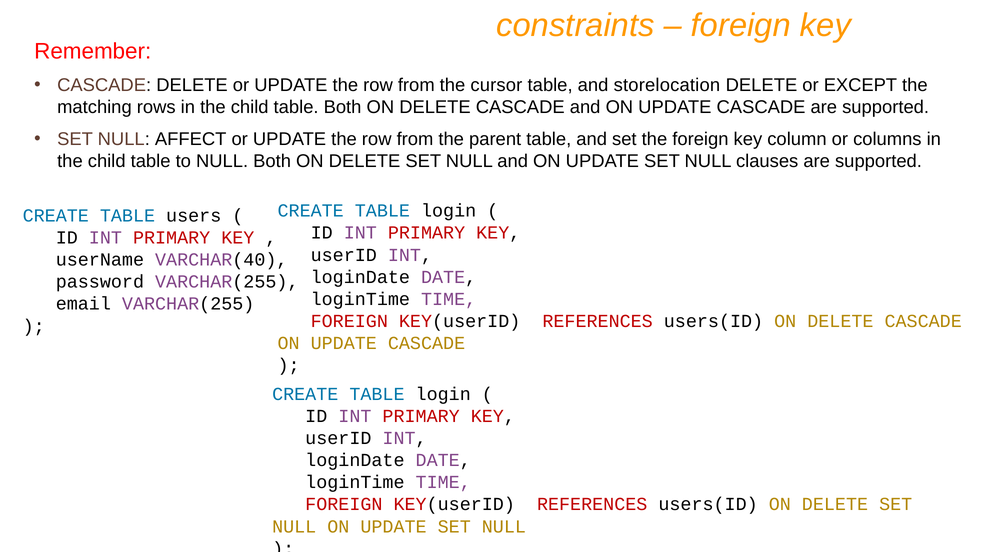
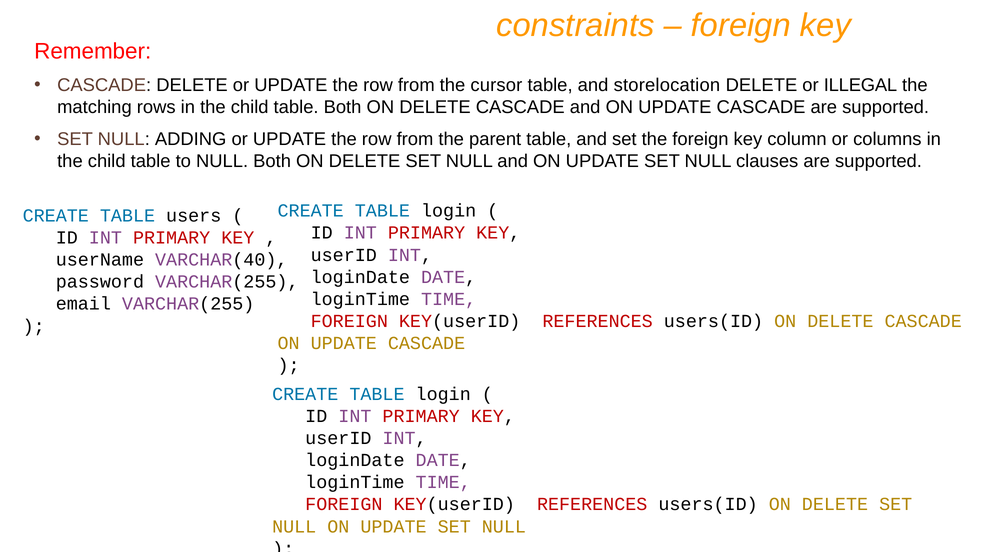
EXCEPT: EXCEPT -> ILLEGAL
AFFECT: AFFECT -> ADDING
